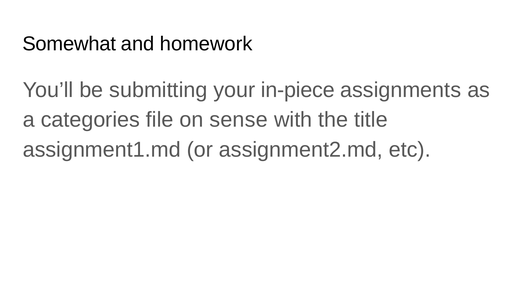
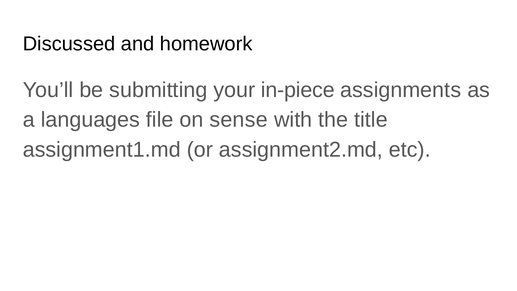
Somewhat: Somewhat -> Discussed
categories: categories -> languages
